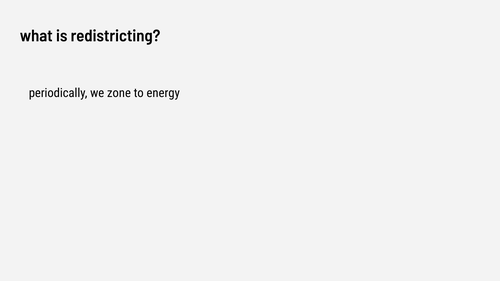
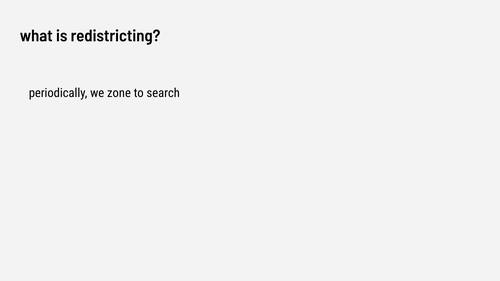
energy: energy -> search
